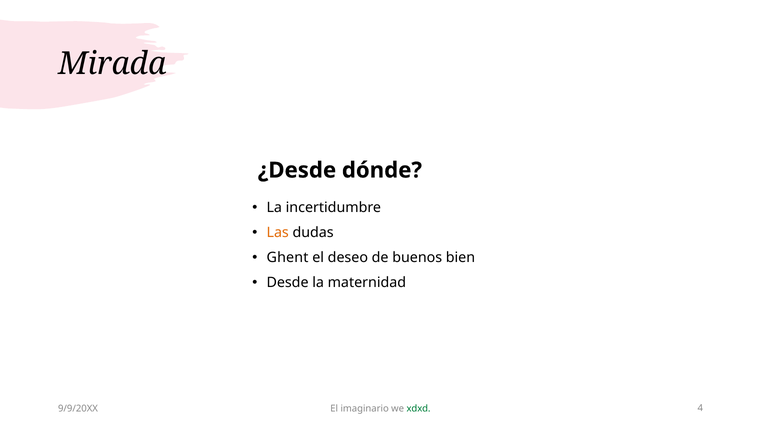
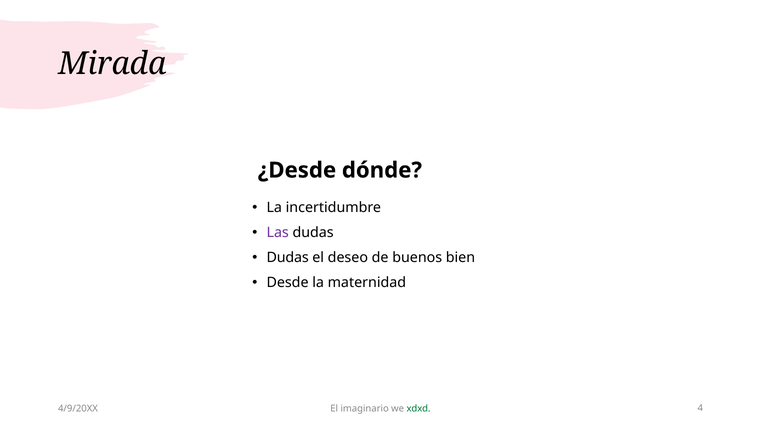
Las colour: orange -> purple
Ghent at (288, 258): Ghent -> Dudas
9/9/20XX: 9/9/20XX -> 4/9/20XX
